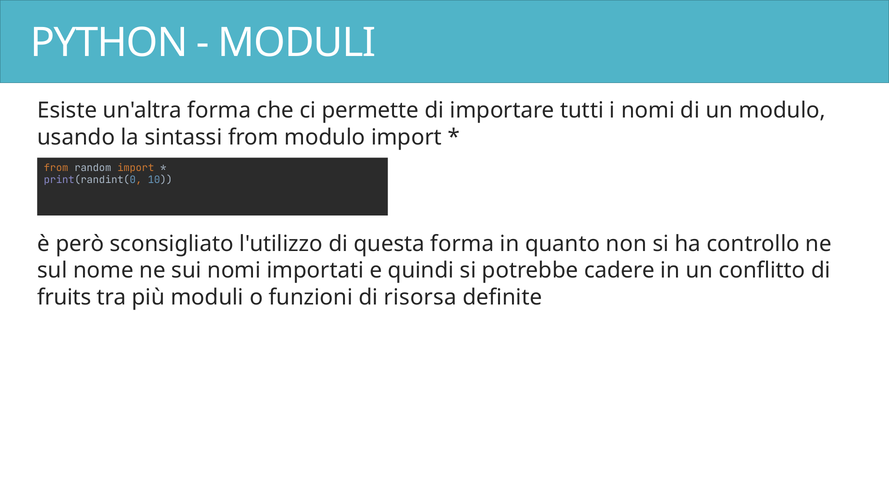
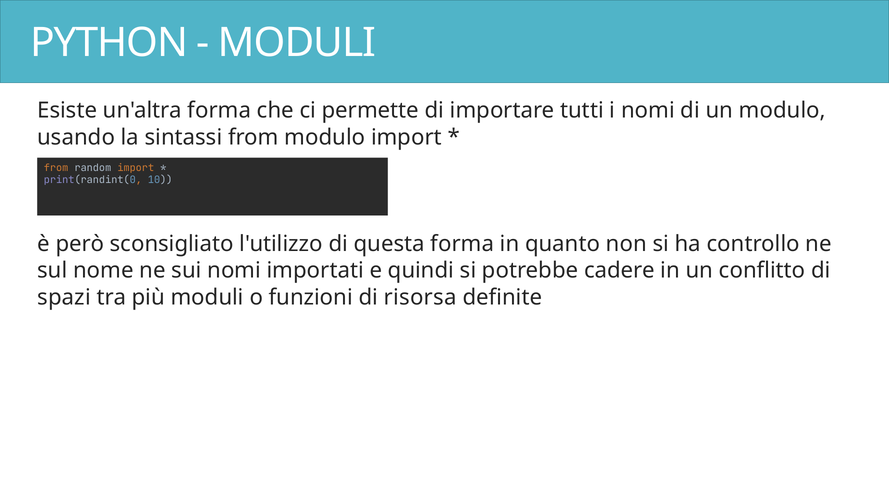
fruits: fruits -> spazi
